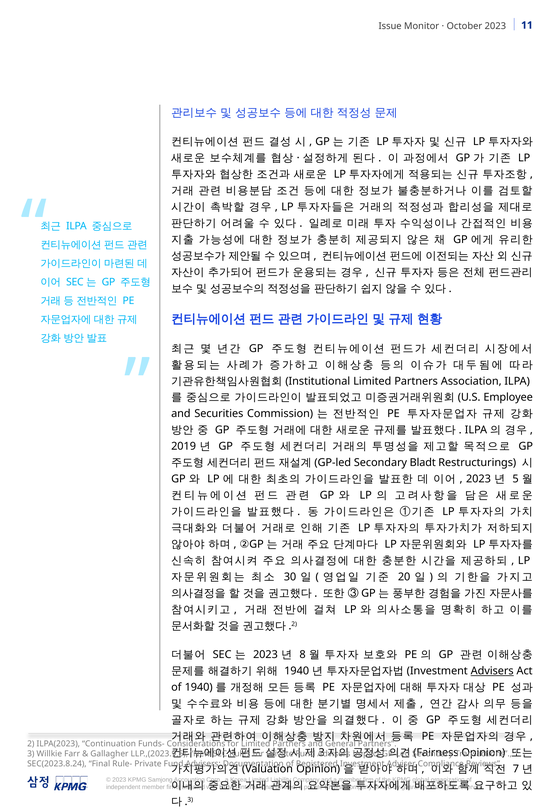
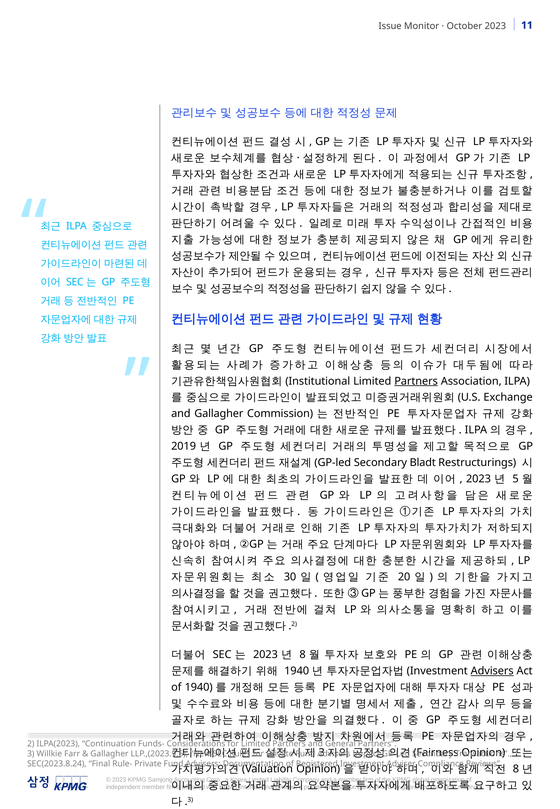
Partners at (416, 381) underline: none -> present
Employee: Employee -> Exchange
and Securities: Securities -> Gallagher
7 at (516, 769): 7 -> 8
